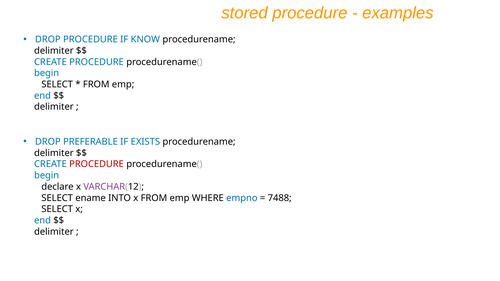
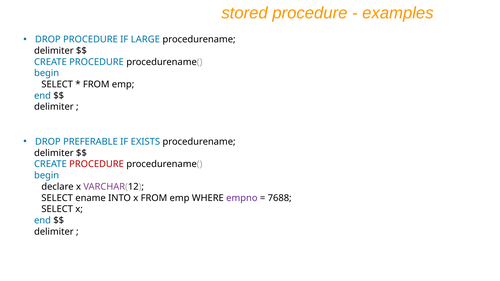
KNOW: KNOW -> LARGE
empno colour: blue -> purple
7488: 7488 -> 7688
